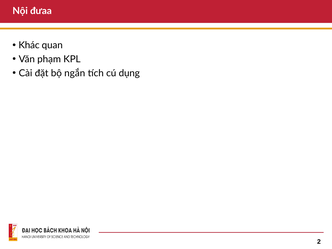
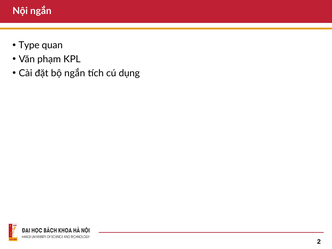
Nội đưaa: đưaa -> ngắn
Khác: Khác -> Type
